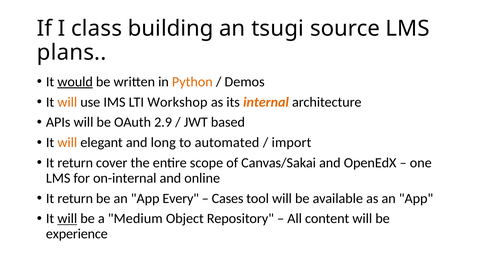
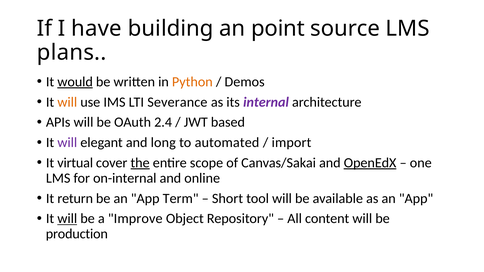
class: class -> have
tsugi: tsugi -> point
Workshop: Workshop -> Severance
internal colour: orange -> purple
2.9: 2.9 -> 2.4
will at (67, 143) colour: orange -> purple
return at (75, 163): return -> virtual
the underline: none -> present
OpenEdX underline: none -> present
Every: Every -> Term
Cases: Cases -> Short
Medium: Medium -> Improve
experience: experience -> production
